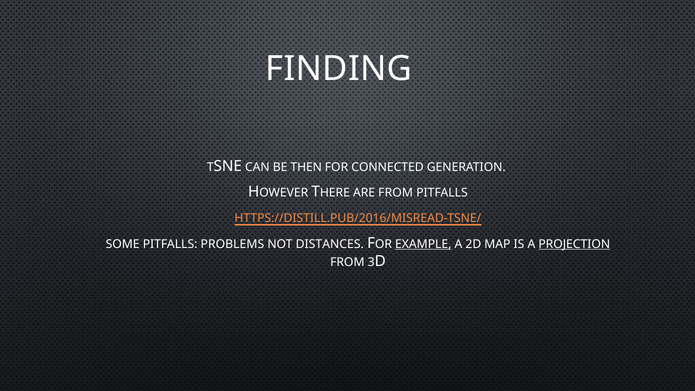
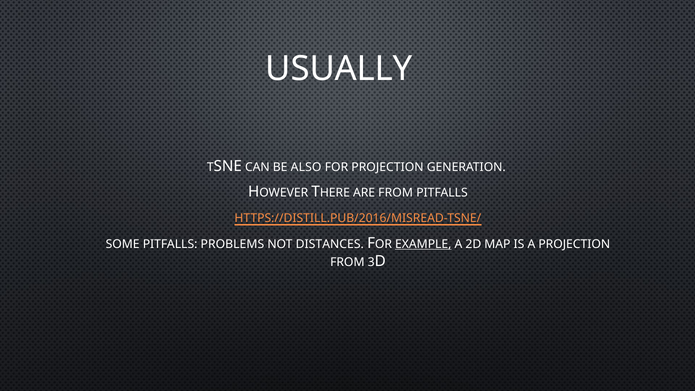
FINDING: FINDING -> USUALLY
THEN: THEN -> ALSO
FOR CONNECTED: CONNECTED -> PROJECTION
PROJECTION at (574, 244) underline: present -> none
